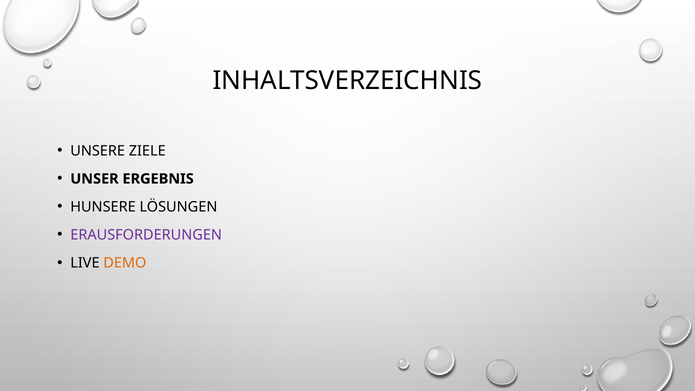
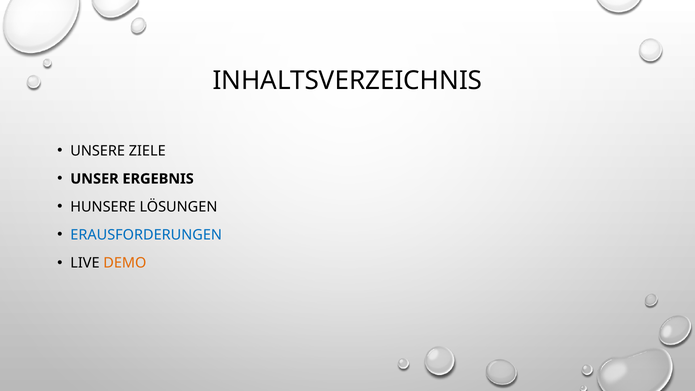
ERAUSFORDERUNGEN colour: purple -> blue
